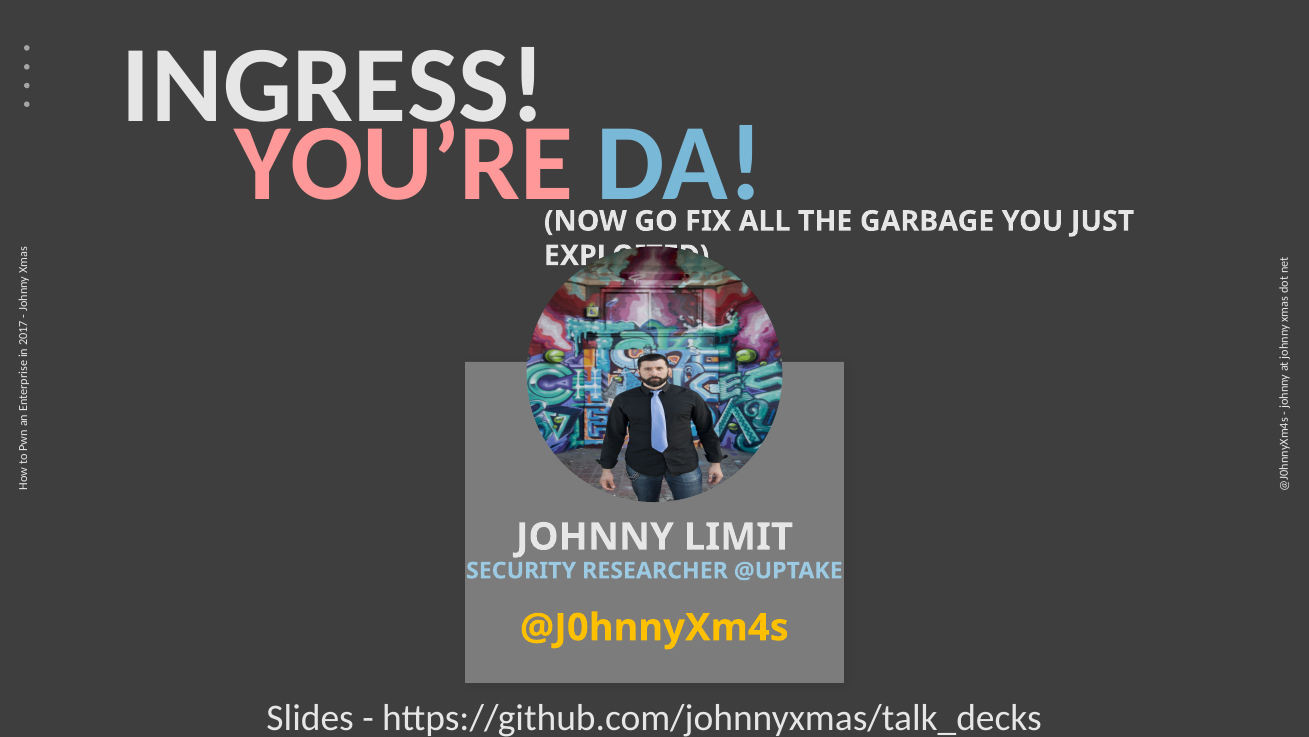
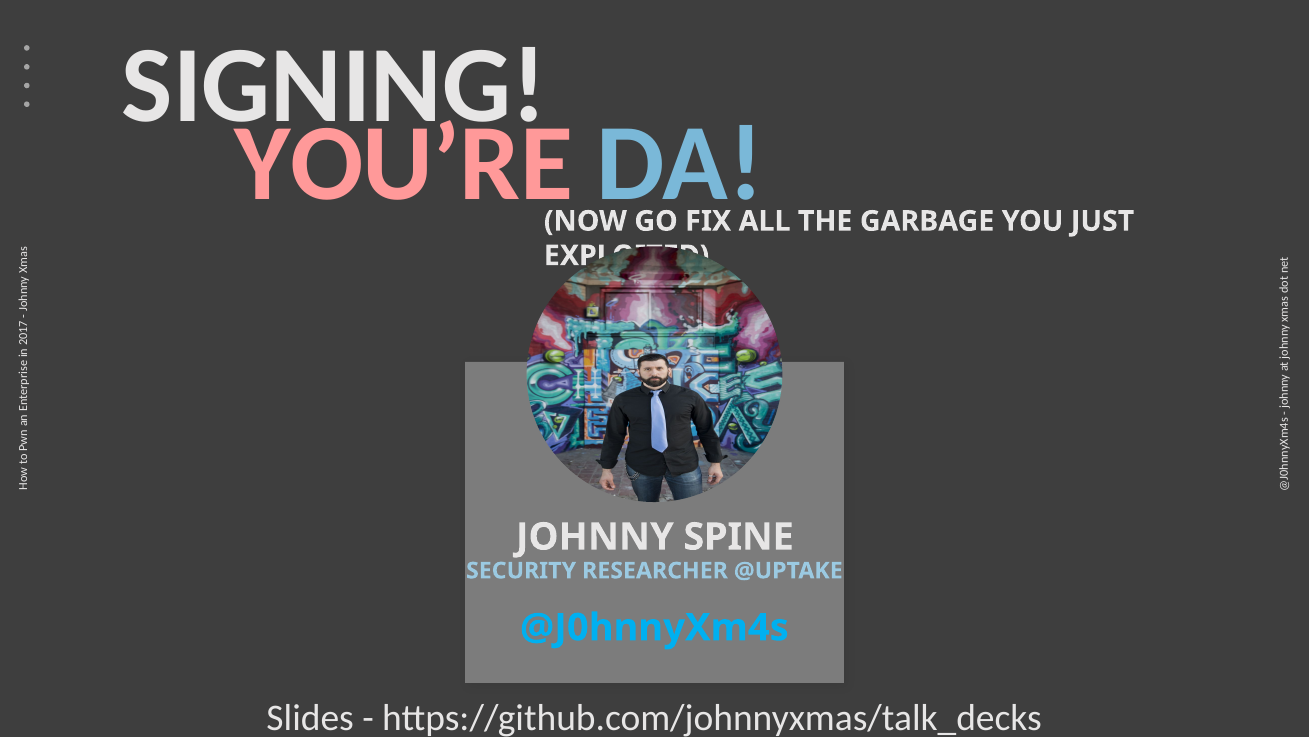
INGRESS: INGRESS -> SIGNING
LIMIT: LIMIT -> SPINE
@J0hnnyXm4s colour: yellow -> light blue
